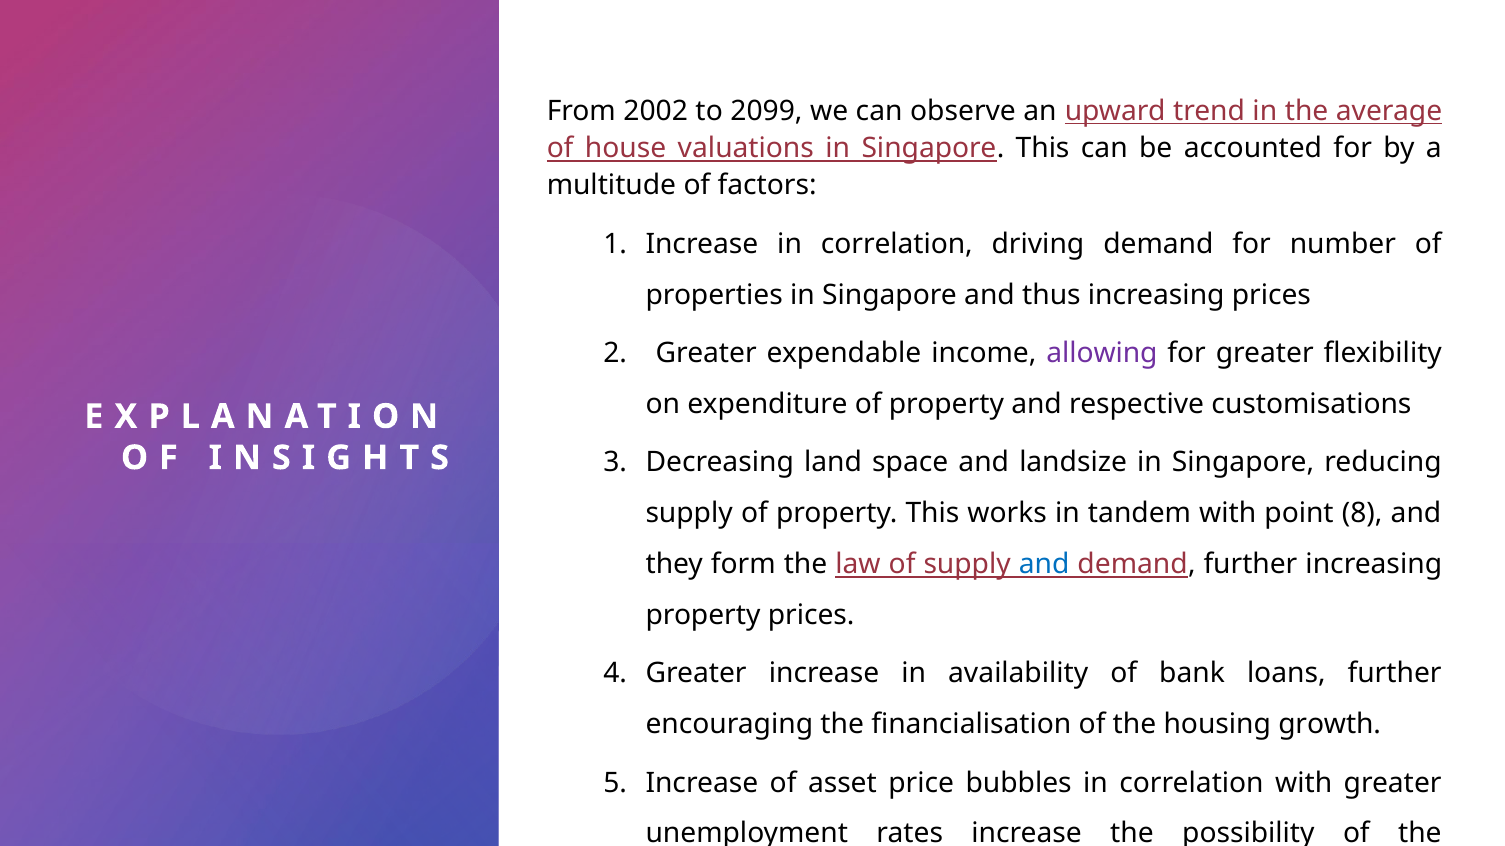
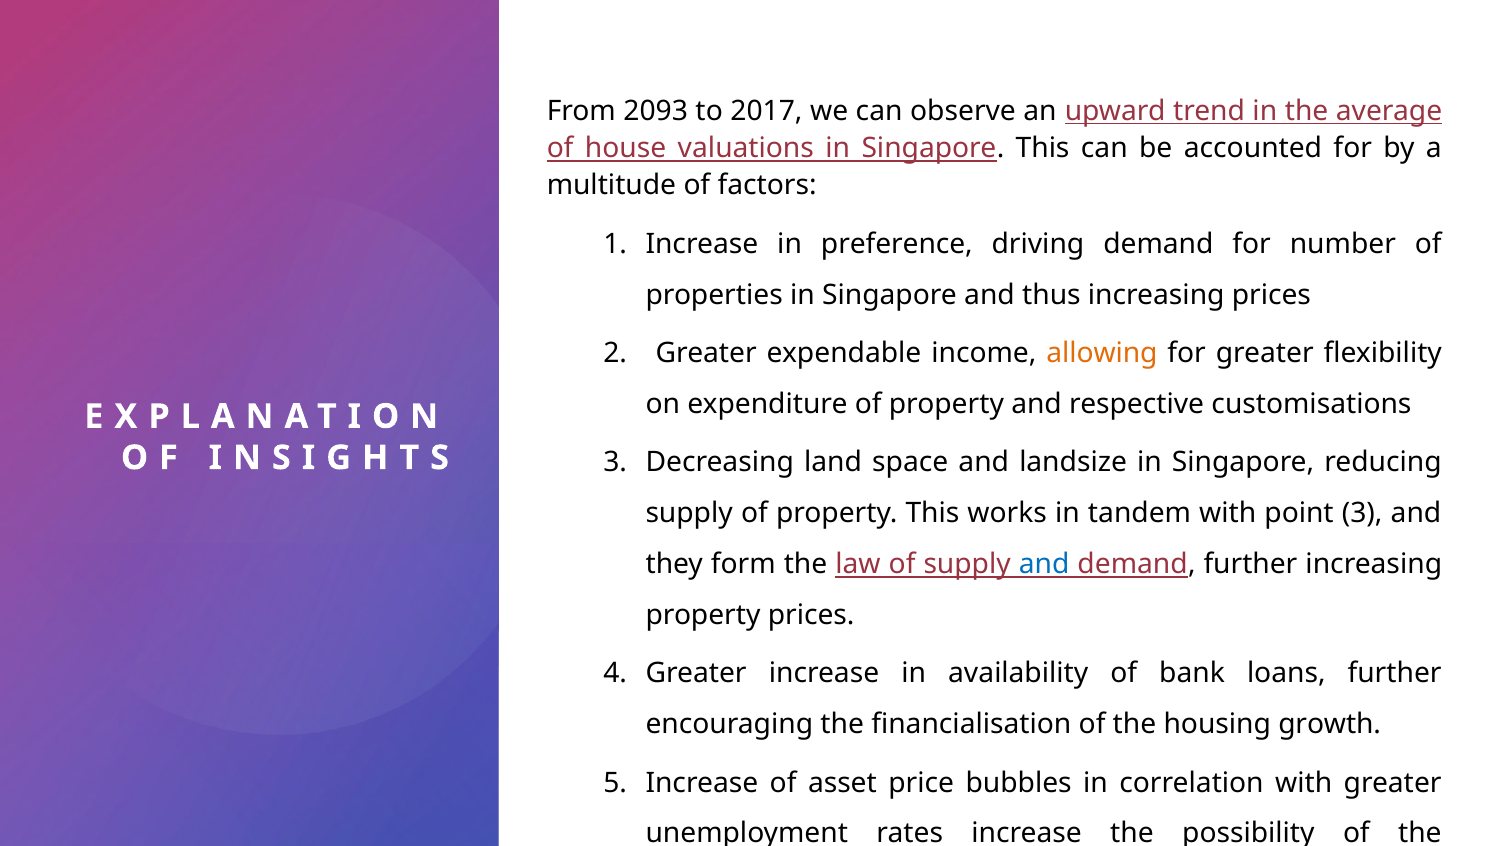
2002: 2002 -> 2093
2099: 2099 -> 2017
Increase in correlation: correlation -> preference
allowing colour: purple -> orange
point 8: 8 -> 3
